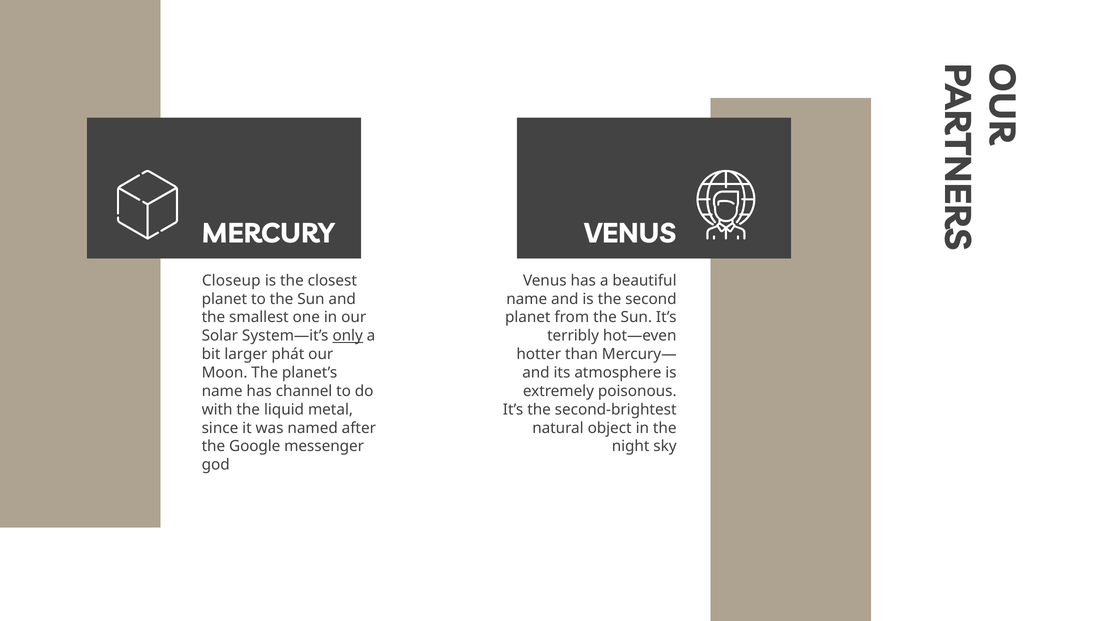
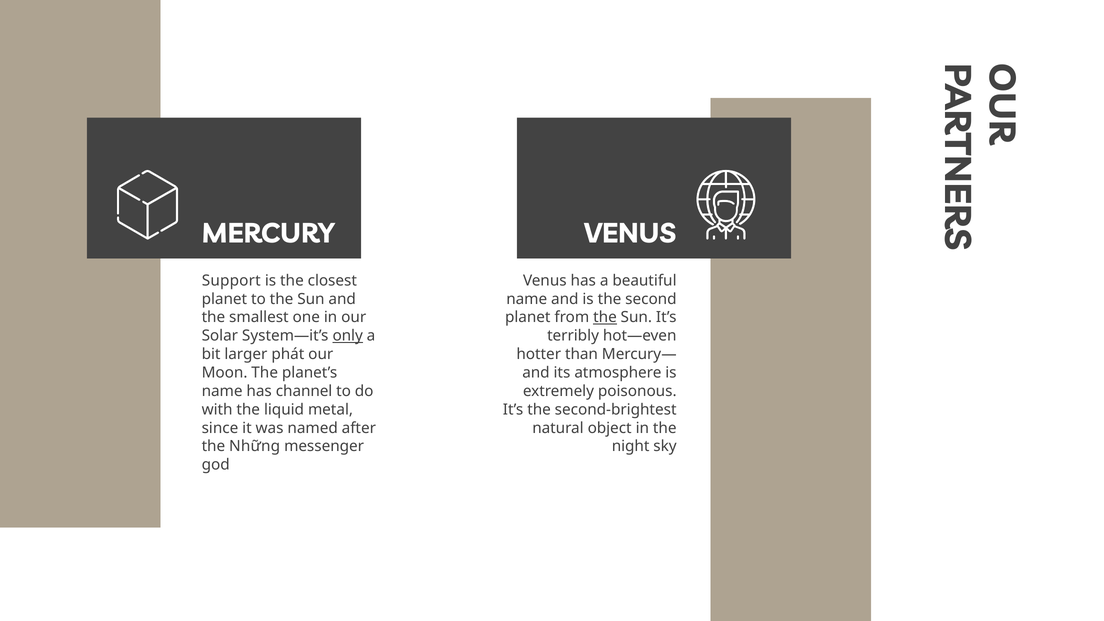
Closeup: Closeup -> Support
the at (605, 317) underline: none -> present
Google: Google -> Những
